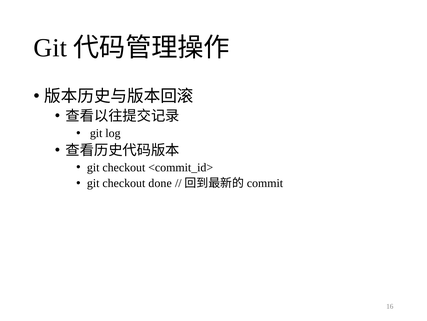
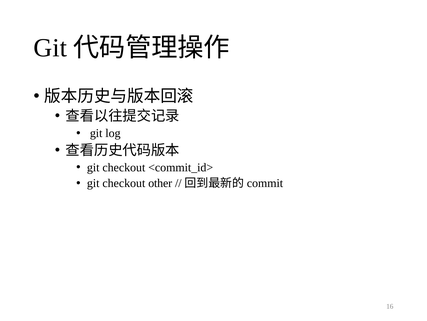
done: done -> other
